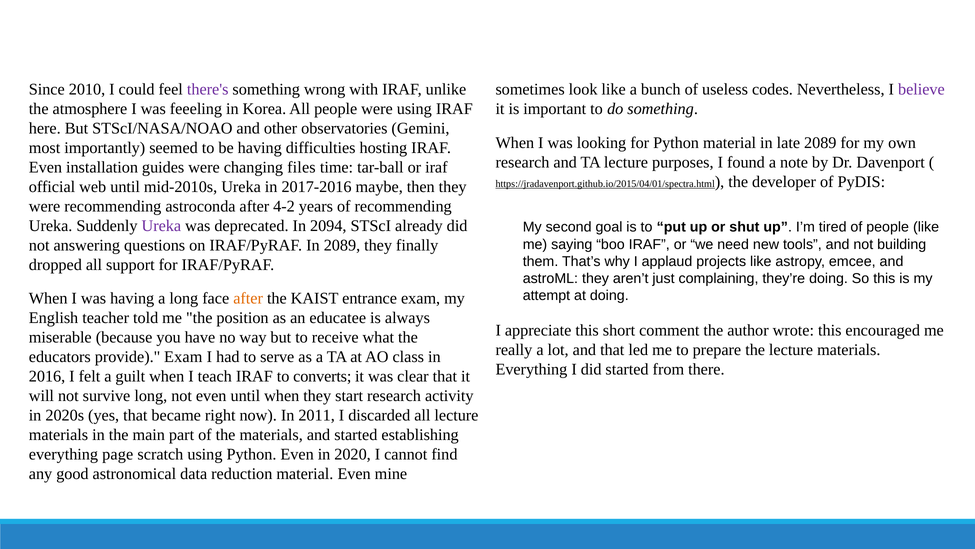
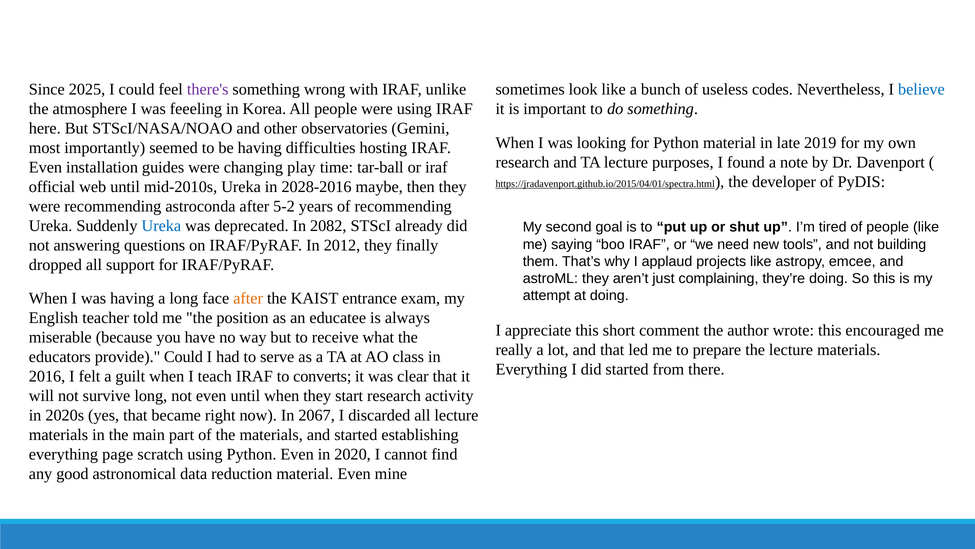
2010: 2010 -> 2025
believe colour: purple -> blue
late 2089: 2089 -> 2019
files: files -> play
2017-2016: 2017-2016 -> 2028-2016
4-2: 4-2 -> 5-2
Ureka at (161, 226) colour: purple -> blue
2094: 2094 -> 2082
In 2089: 2089 -> 2012
provide Exam: Exam -> Could
2011: 2011 -> 2067
